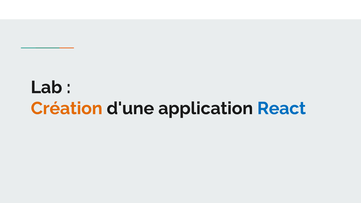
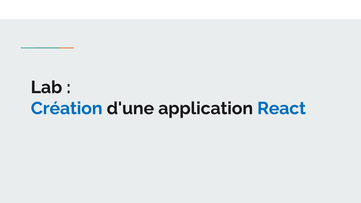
Création colour: orange -> blue
